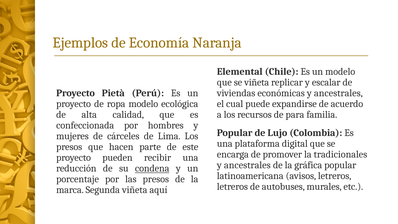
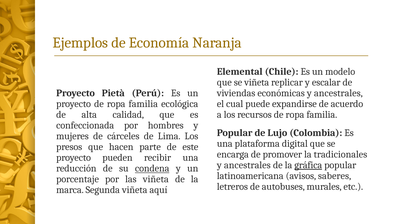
proyecto de ropa modelo: modelo -> familia
recursos de para: para -> ropa
gráfica underline: none -> present
avisos letreros: letreros -> saberes
las presos: presos -> viñeta
